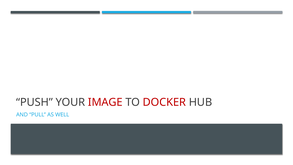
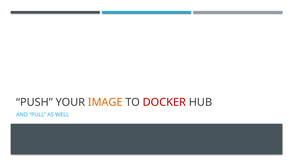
IMAGE colour: red -> orange
